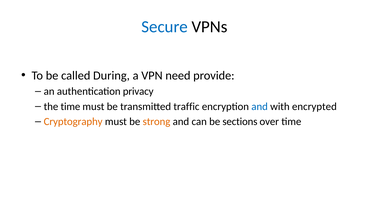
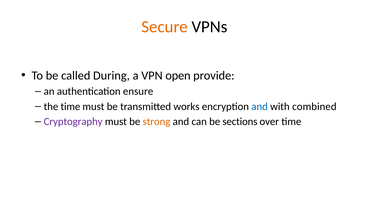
Secure colour: blue -> orange
need: need -> open
privacy: privacy -> ensure
traffic: traffic -> works
encrypted: encrypted -> combined
Cryptography colour: orange -> purple
